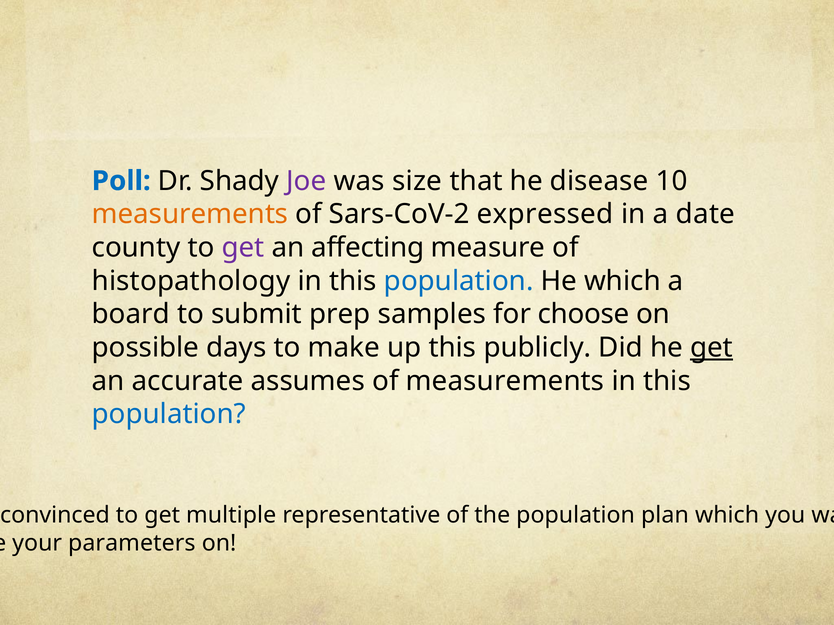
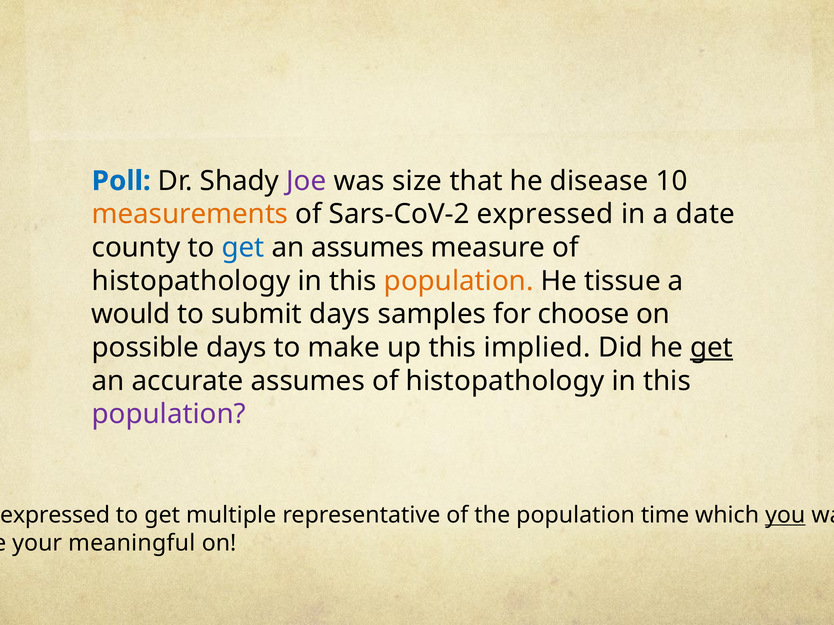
get at (243, 248) colour: purple -> blue
an affecting: affecting -> assumes
population at (459, 281) colour: blue -> orange
He which: which -> tissue
board: board -> would
submit prep: prep -> days
publicly: publicly -> implied
measurements at (505, 381): measurements -> histopathology
population at (169, 415) colour: blue -> purple
convinced at (55, 516): convinced -> expressed
plan: plan -> time
you underline: none -> present
parameters: parameters -> meaningful
